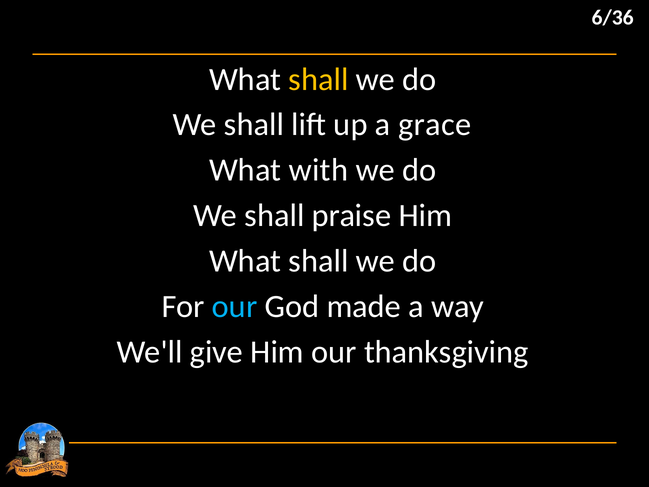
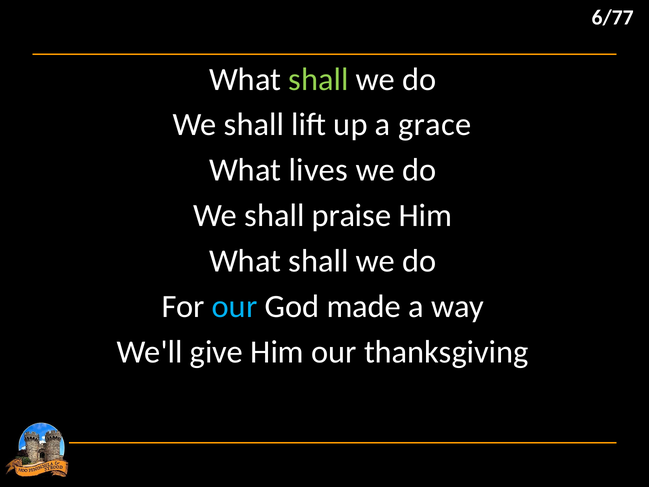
6/36: 6/36 -> 6/77
shall at (318, 79) colour: yellow -> light green
with: with -> lives
